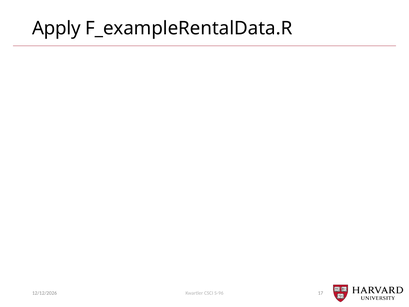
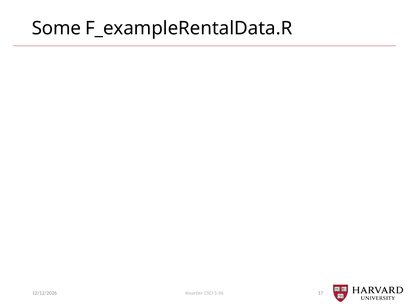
Apply: Apply -> Some
